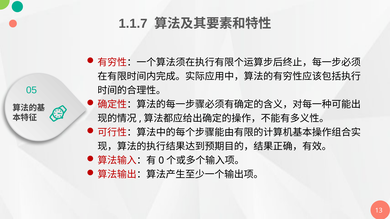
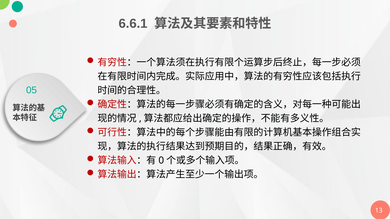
1.1.7: 1.1.7 -> 6.6.1
